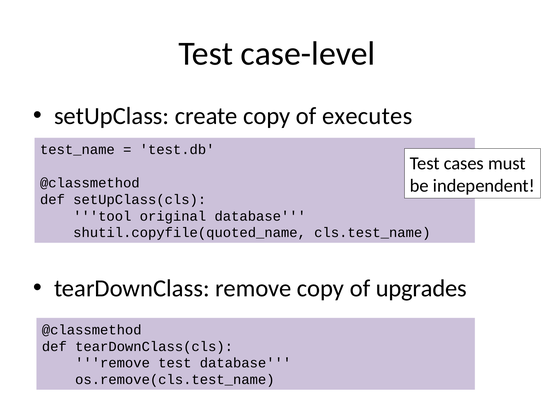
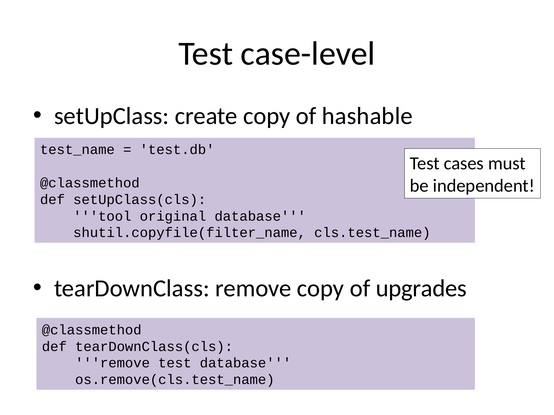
executes: executes -> hashable
shutil.copyfile(quoted_name: shutil.copyfile(quoted_name -> shutil.copyfile(filter_name
